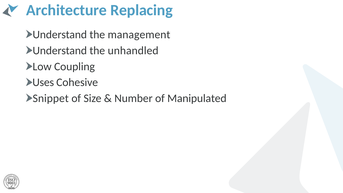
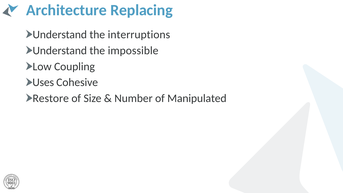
management: management -> interruptions
unhandled: unhandled -> impossible
Snippet: Snippet -> Restore
